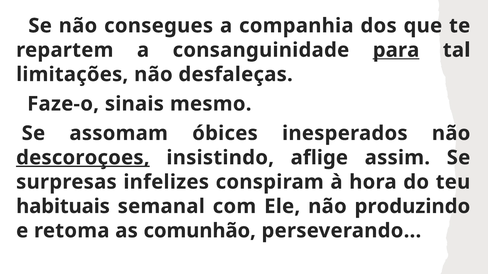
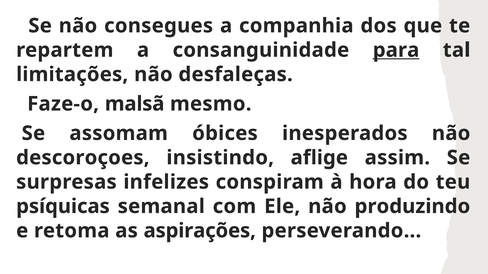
sinais: sinais -> malsã
descoroçoes underline: present -> none
habituais: habituais -> psíquicas
comunhão: comunhão -> aspirações
